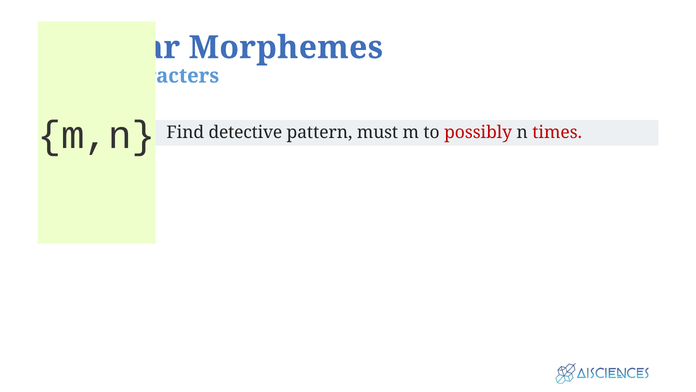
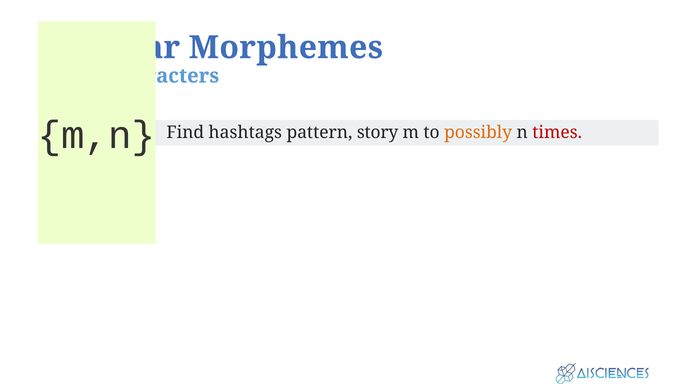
detective: detective -> hashtags
must: must -> story
possibly colour: red -> orange
